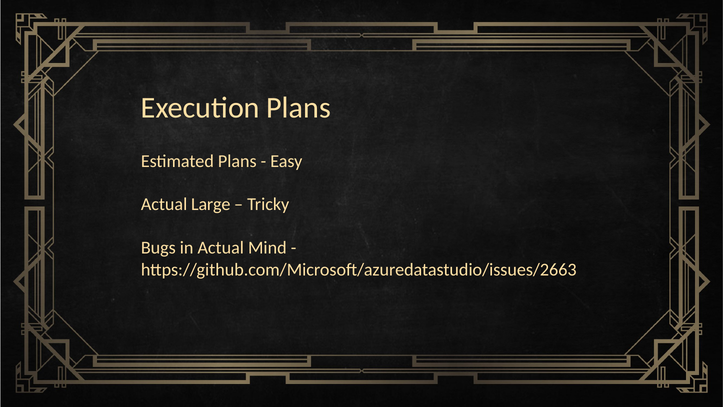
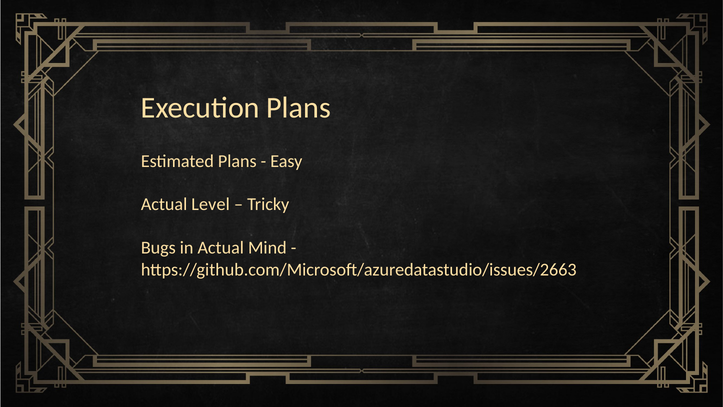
Large: Large -> Level
